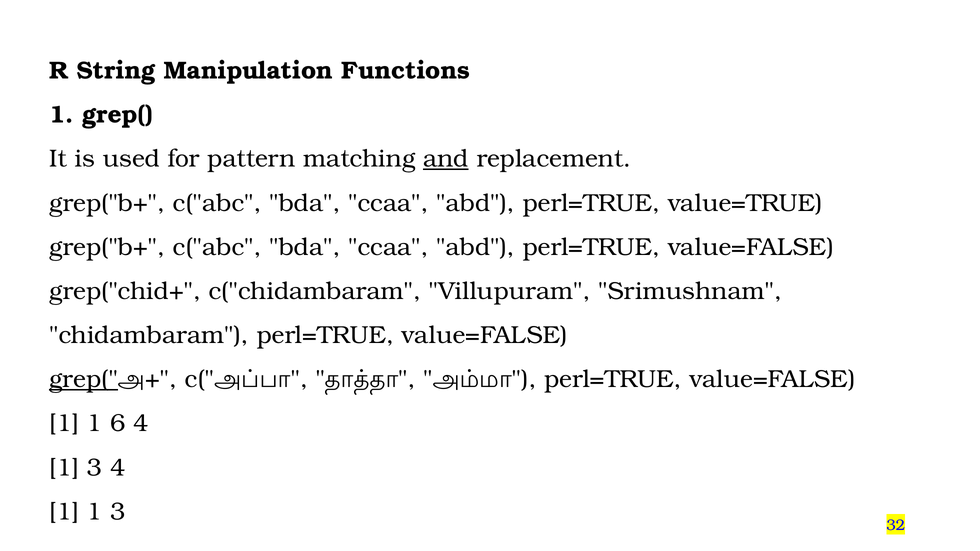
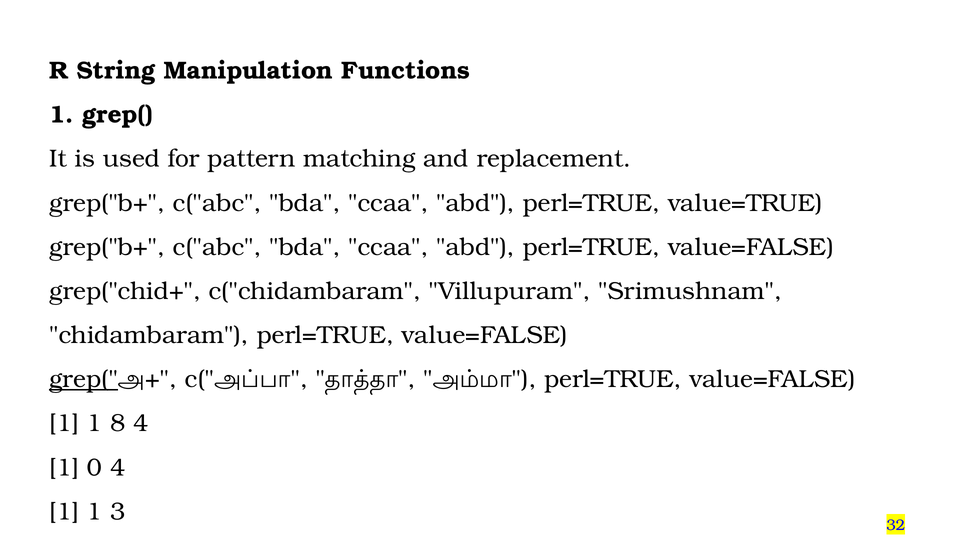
and underline: present -> none
6: 6 -> 8
3 at (95, 468): 3 -> 0
